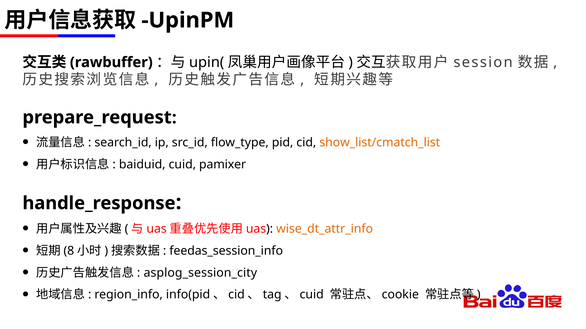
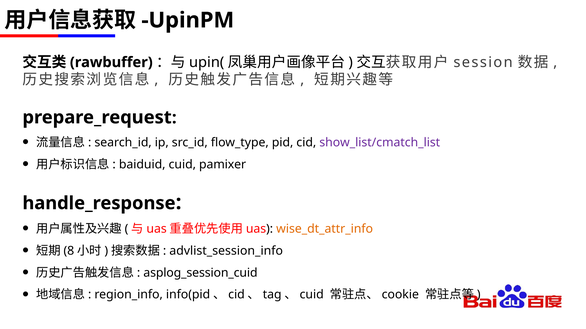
show_list/cmatch_list colour: orange -> purple
feedas_session_info: feedas_session_info -> advlist_session_info
asplog_session_city: asplog_session_city -> asplog_session_cuid
